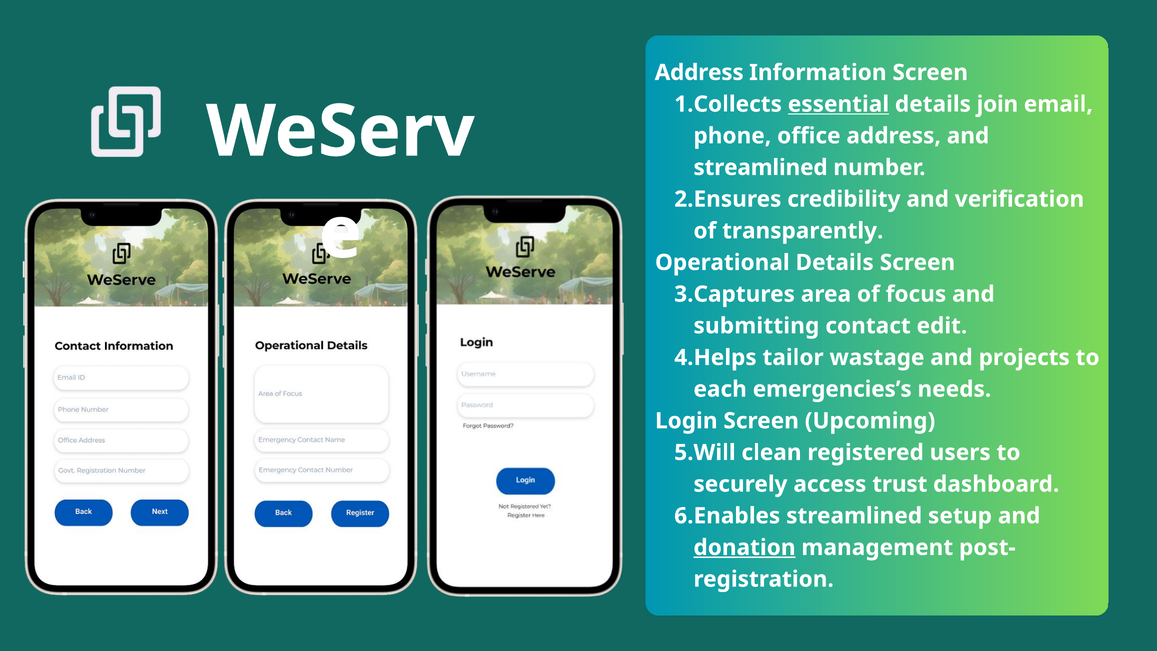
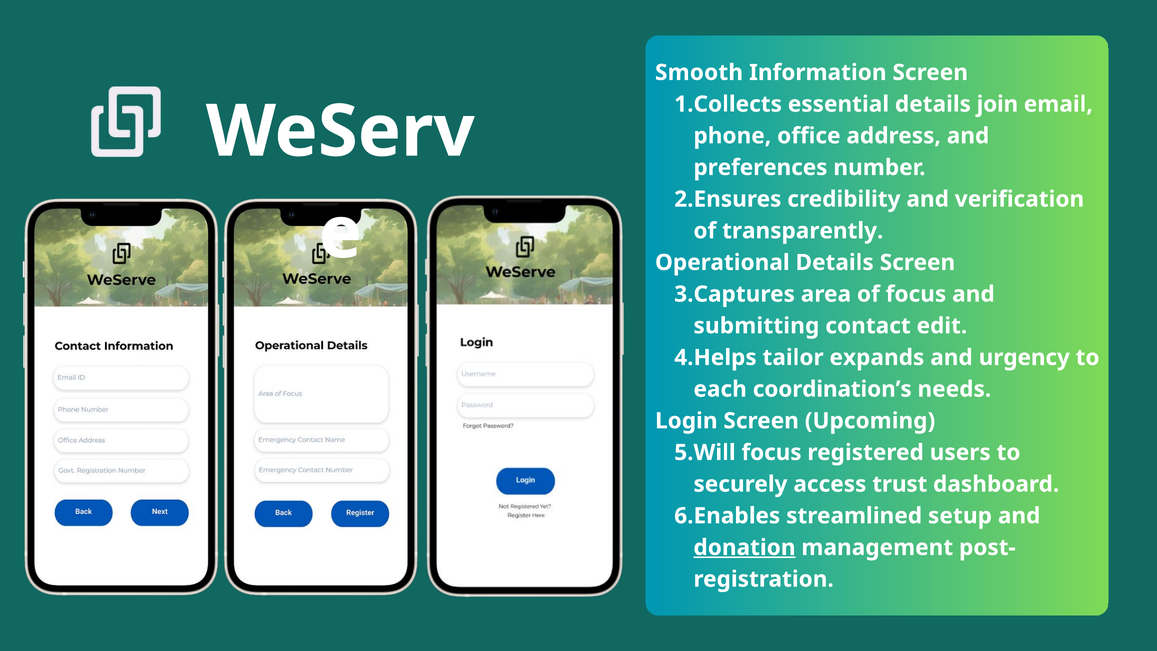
Address at (699, 73): Address -> Smooth
essential underline: present -> none
streamlined at (761, 168): streamlined -> preferences
wastage: wastage -> expands
projects: projects -> urgency
emergencies’s: emergencies’s -> coordination’s
clean at (771, 452): clean -> focus
